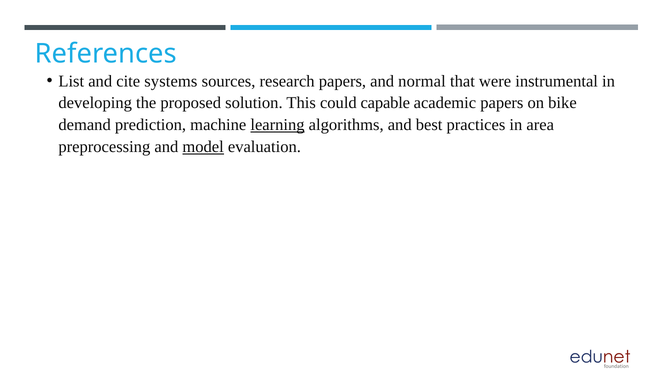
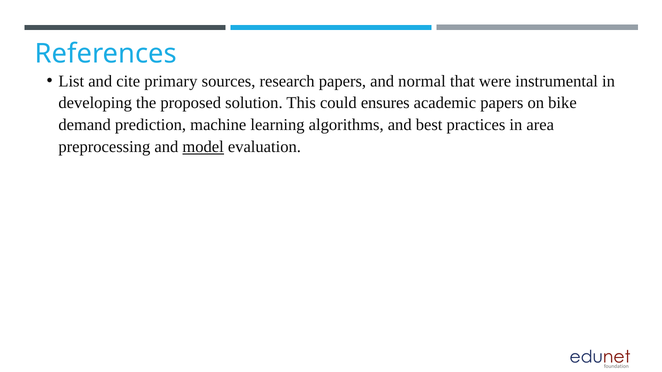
systems: systems -> primary
capable: capable -> ensures
learning underline: present -> none
